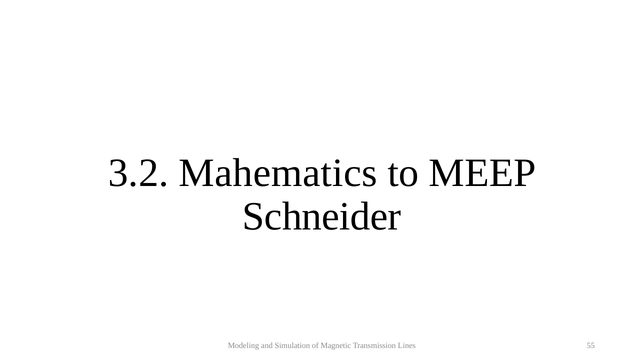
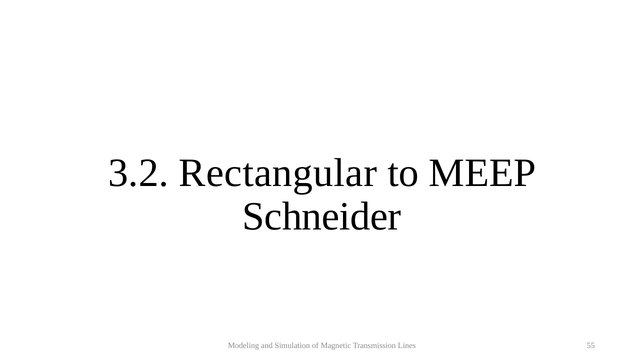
Mahematics: Mahematics -> Rectangular
